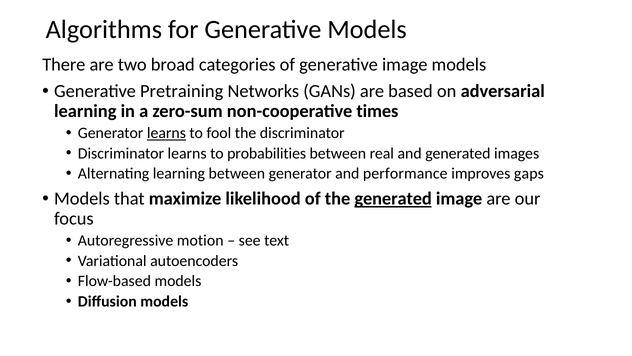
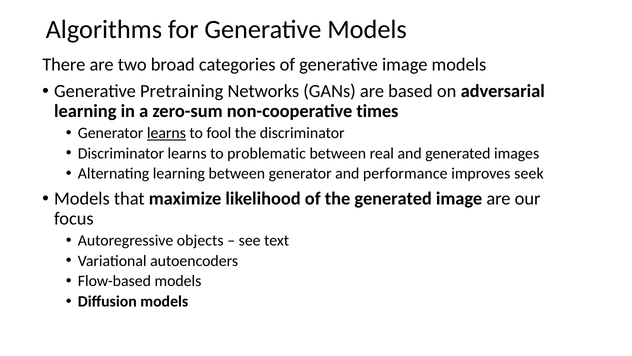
probabilities: probabilities -> problematic
gaps: gaps -> seek
generated at (393, 198) underline: present -> none
motion: motion -> objects
